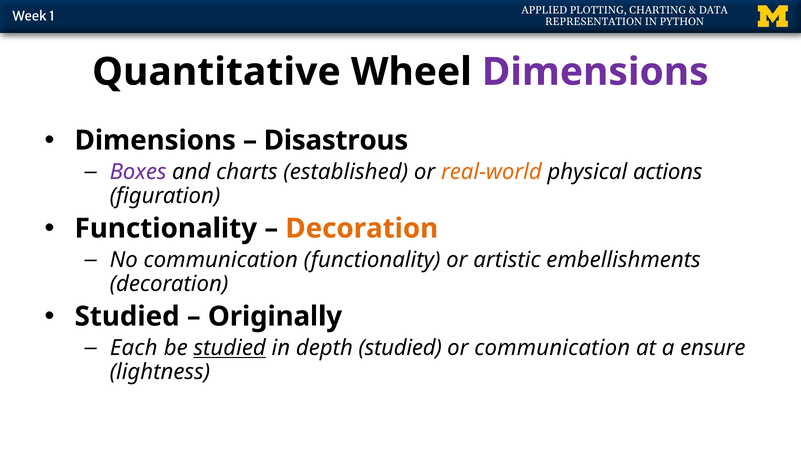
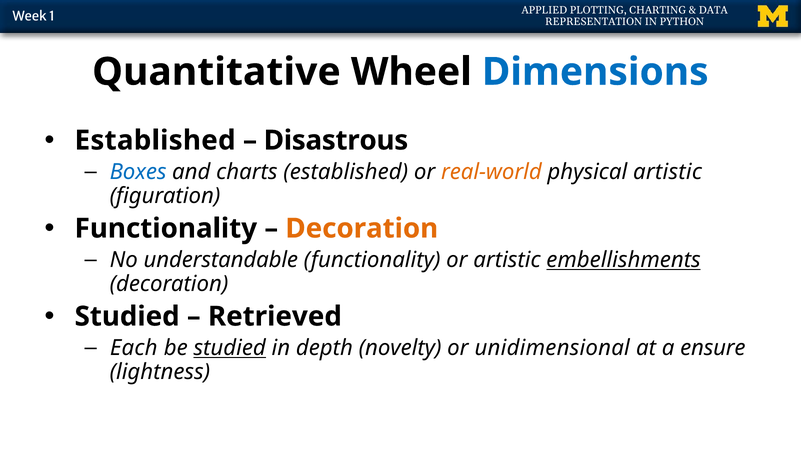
Dimensions at (595, 72) colour: purple -> blue
Dimensions at (155, 141): Dimensions -> Established
Boxes colour: purple -> blue
physical actions: actions -> artistic
No communication: communication -> understandable
embellishments underline: none -> present
Originally: Originally -> Retrieved
depth studied: studied -> novelty
or communication: communication -> unidimensional
